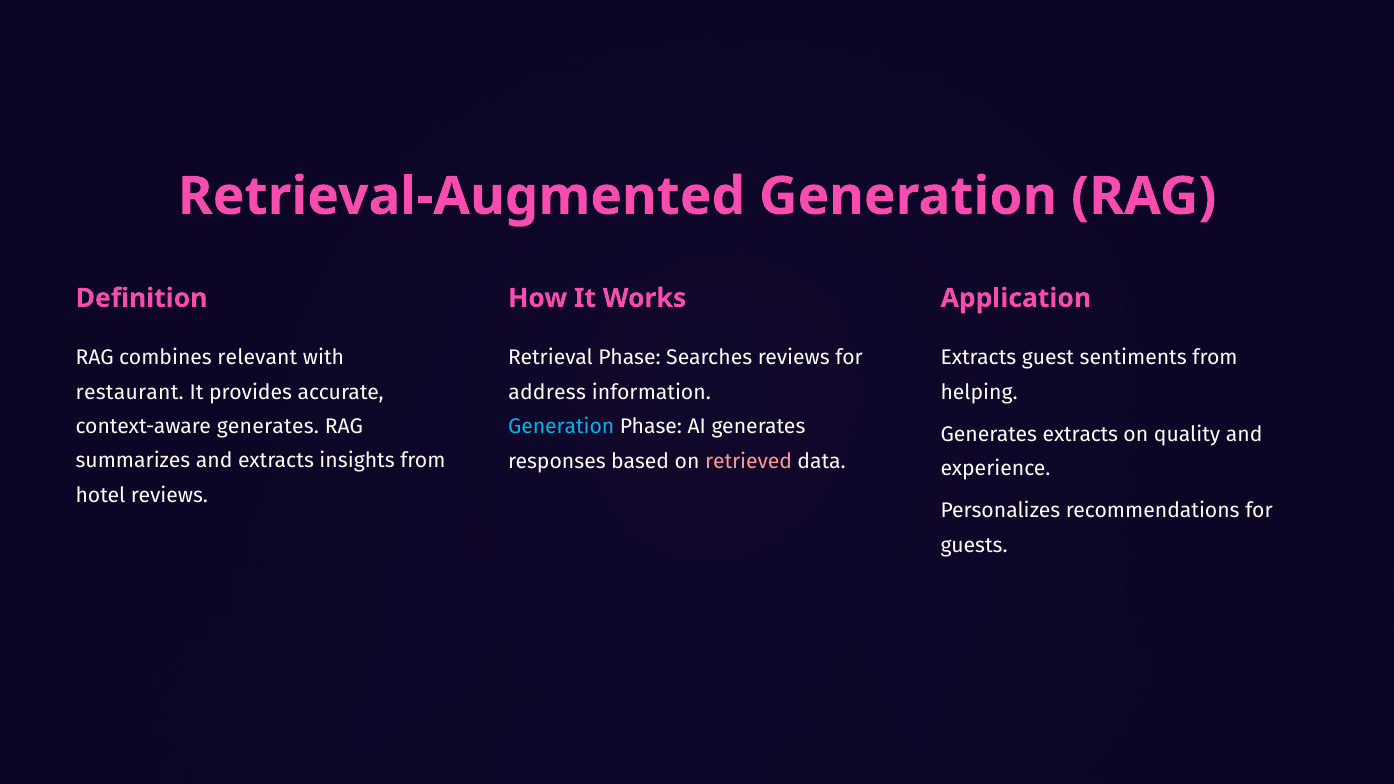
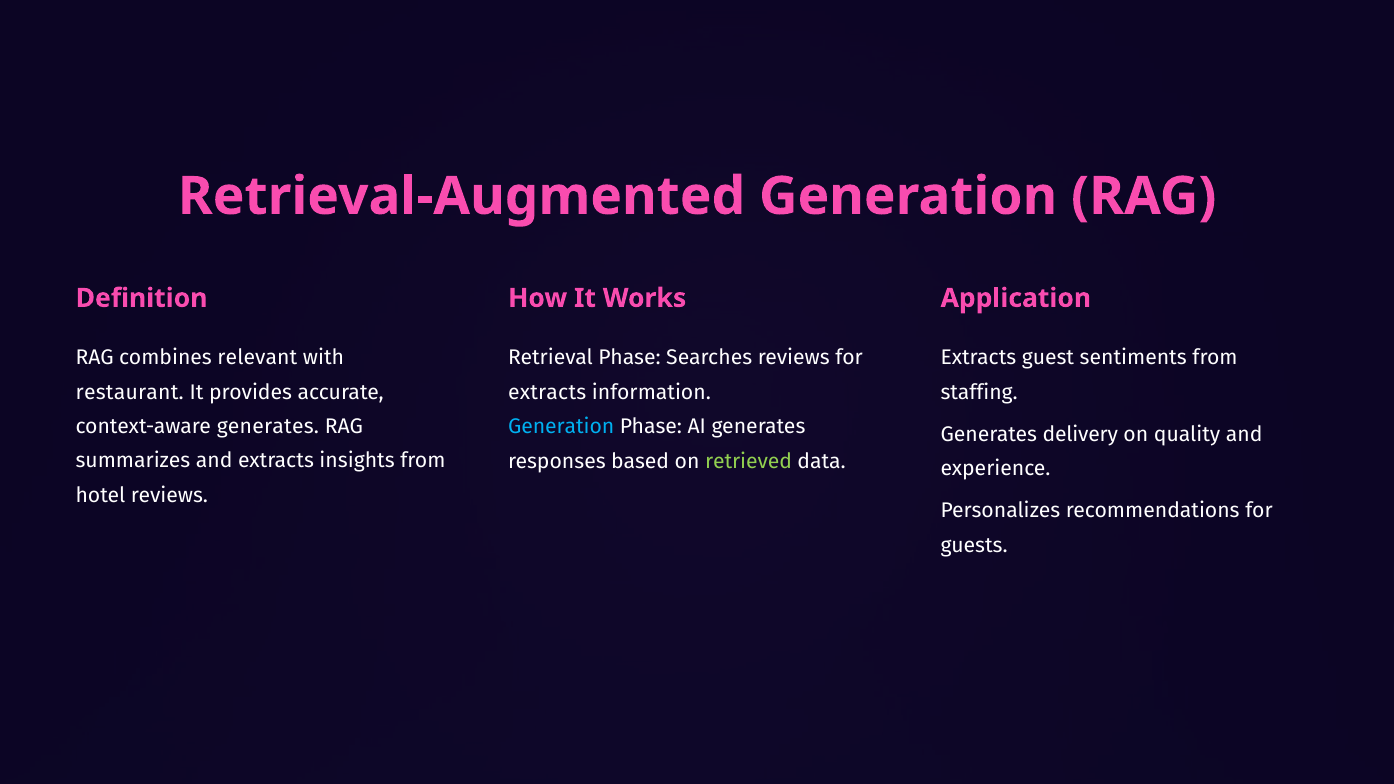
address at (547, 392): address -> extracts
helping: helping -> staffing
Generates extracts: extracts -> delivery
retrieved colour: pink -> light green
